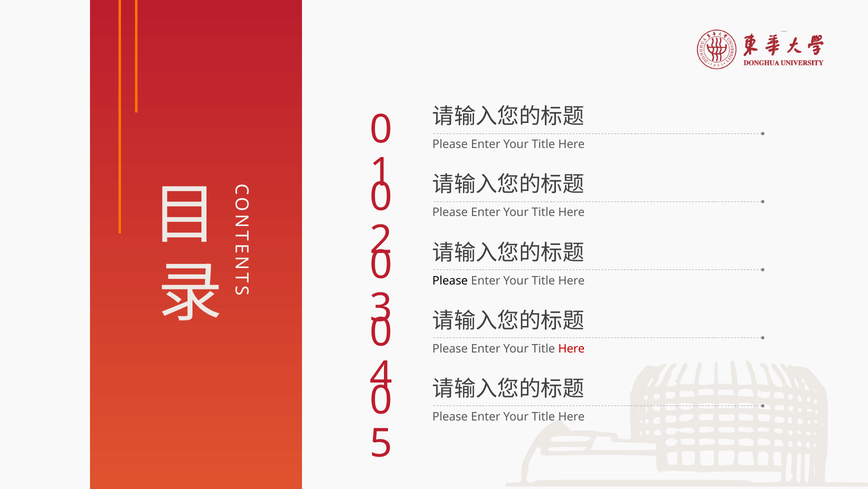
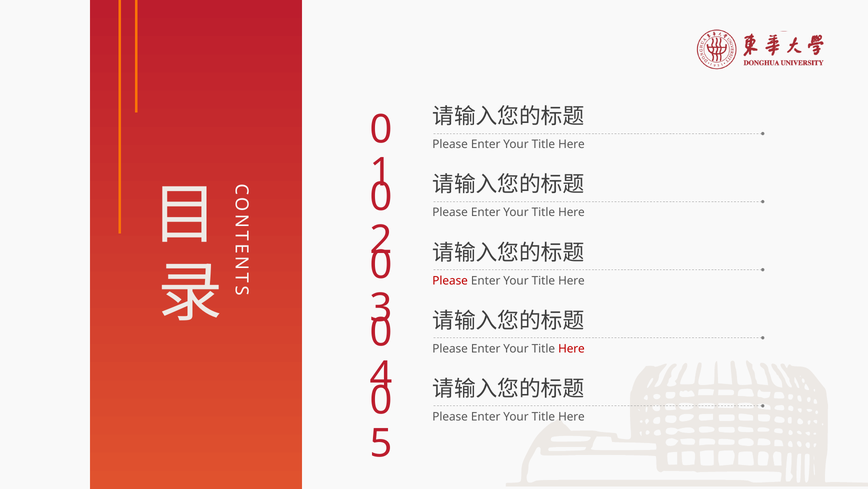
Please at (450, 280) colour: black -> red
